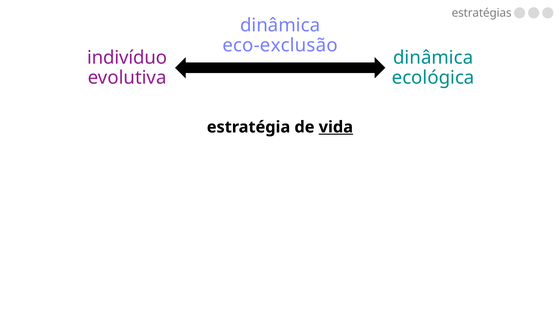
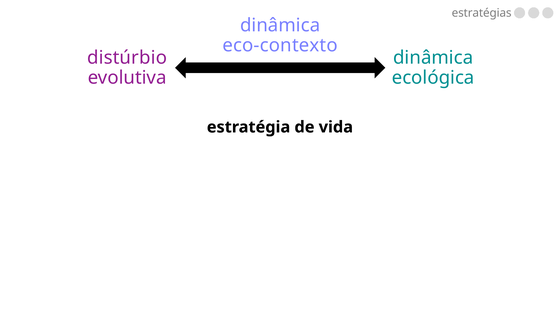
eco-exclusão: eco-exclusão -> eco-contexto
indivíduo: indivíduo -> distúrbio
vida underline: present -> none
